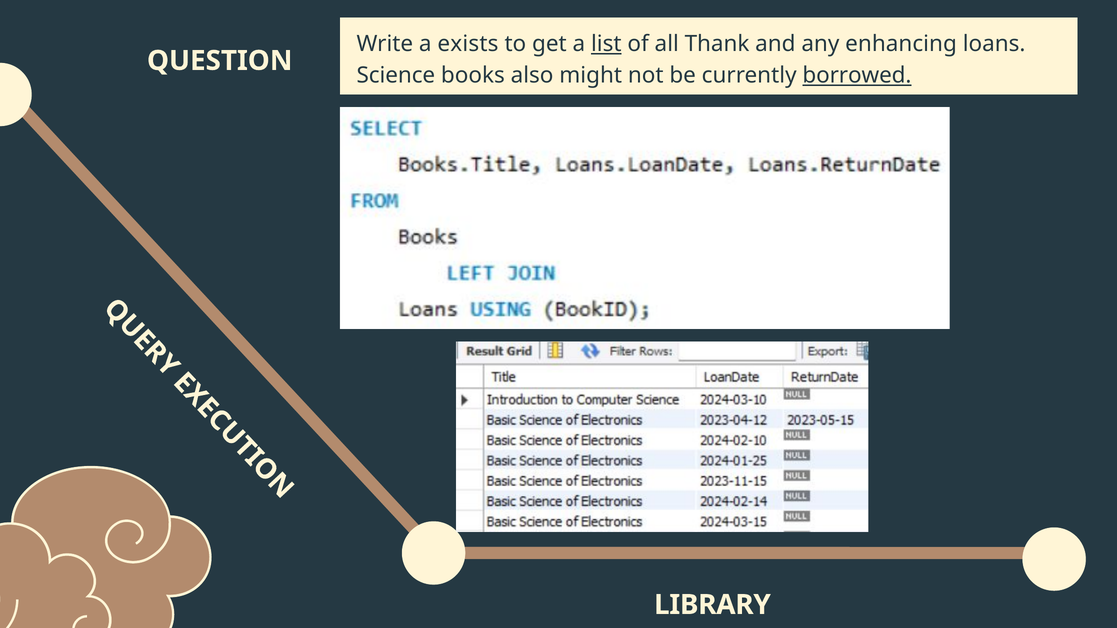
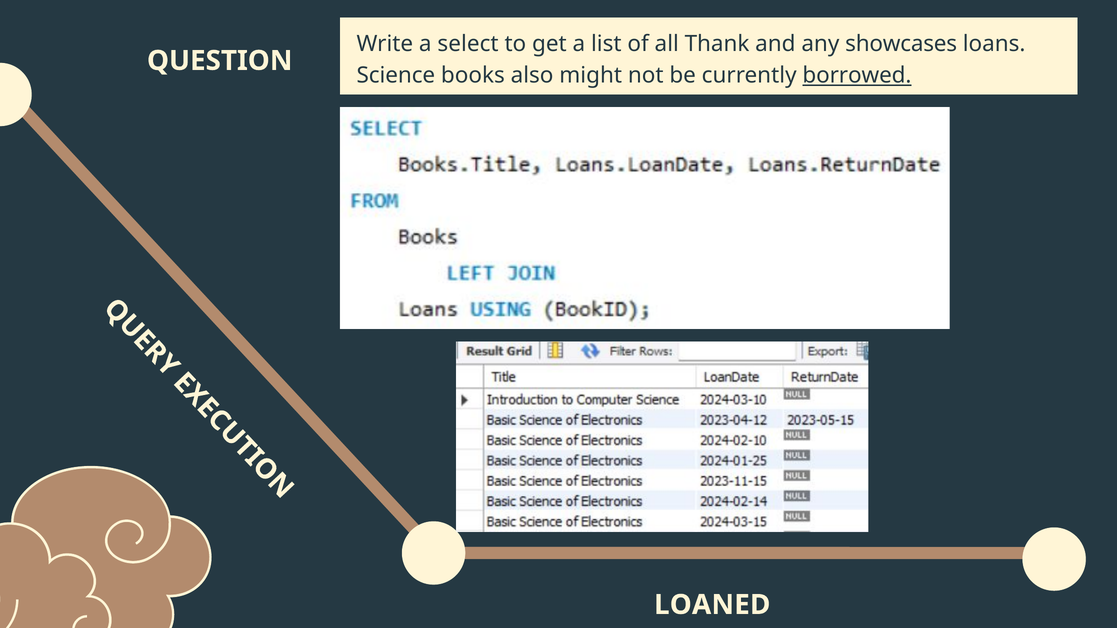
exists: exists -> select
list underline: present -> none
enhancing: enhancing -> showcases
LIBRARY: LIBRARY -> LOANED
